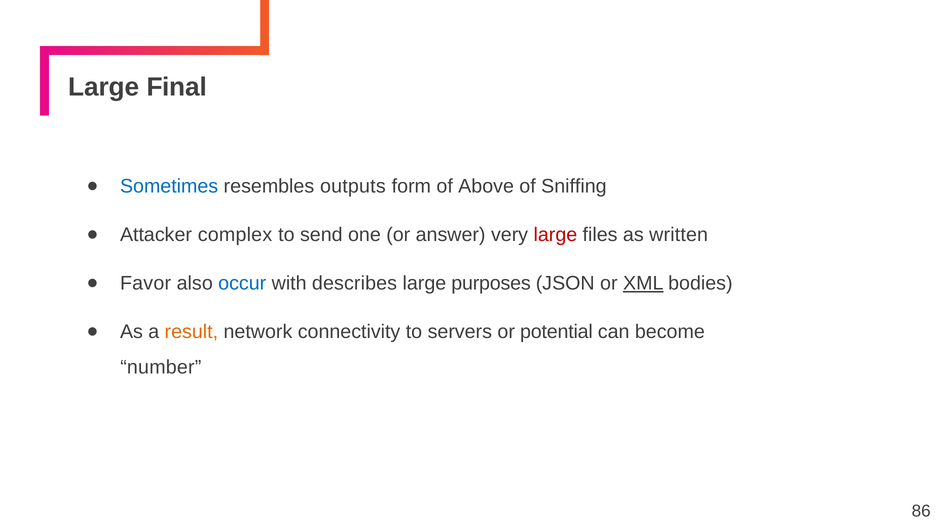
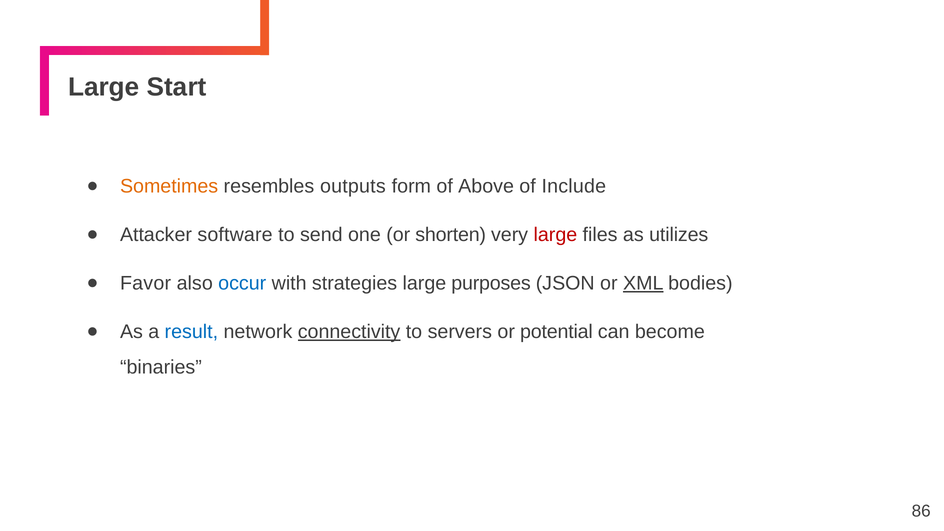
Final: Final -> Start
Sometimes colour: blue -> orange
Sniffing: Sniffing -> Include
complex: complex -> software
answer: answer -> shorten
written: written -> utilizes
describes: describes -> strategies
result colour: orange -> blue
connectivity underline: none -> present
number: number -> binaries
